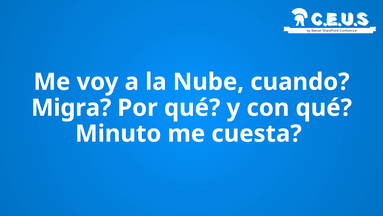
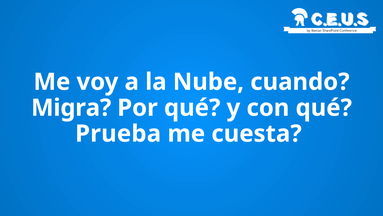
Minuto: Minuto -> Prueba
